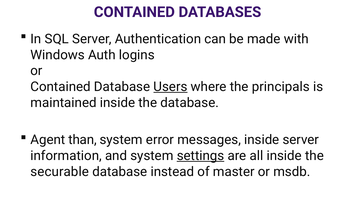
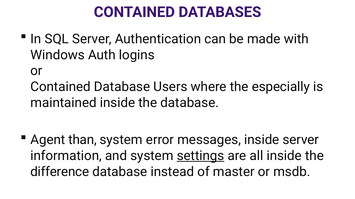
Users underline: present -> none
principals: principals -> especially
securable: securable -> difference
